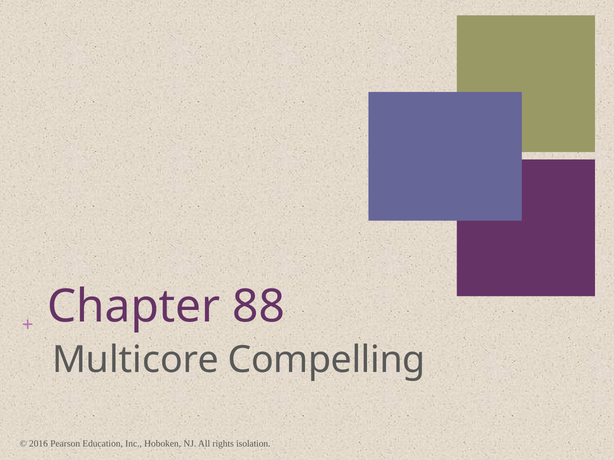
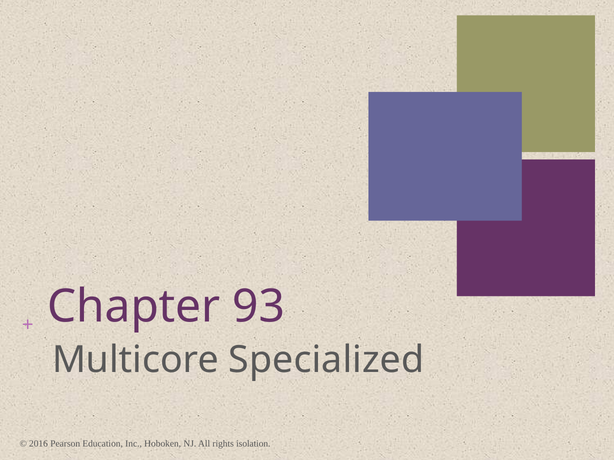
88: 88 -> 93
Compelling: Compelling -> Specialized
